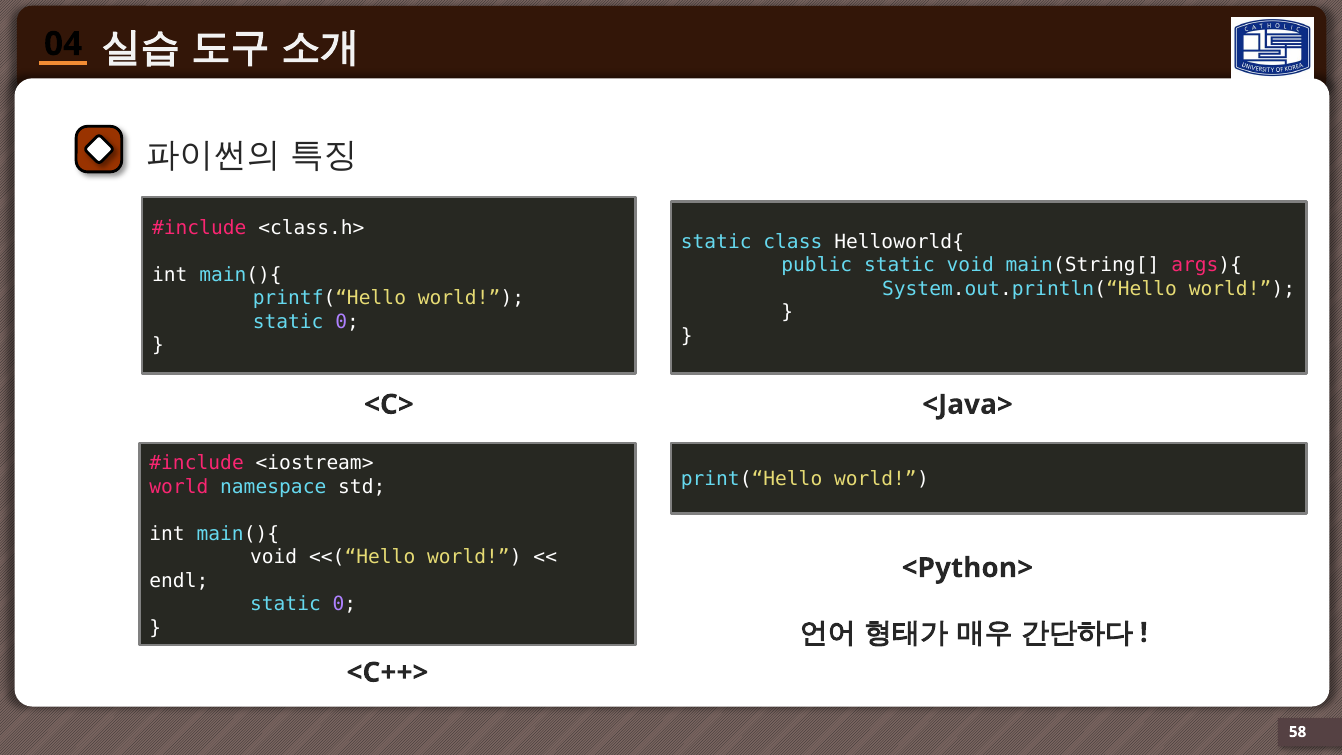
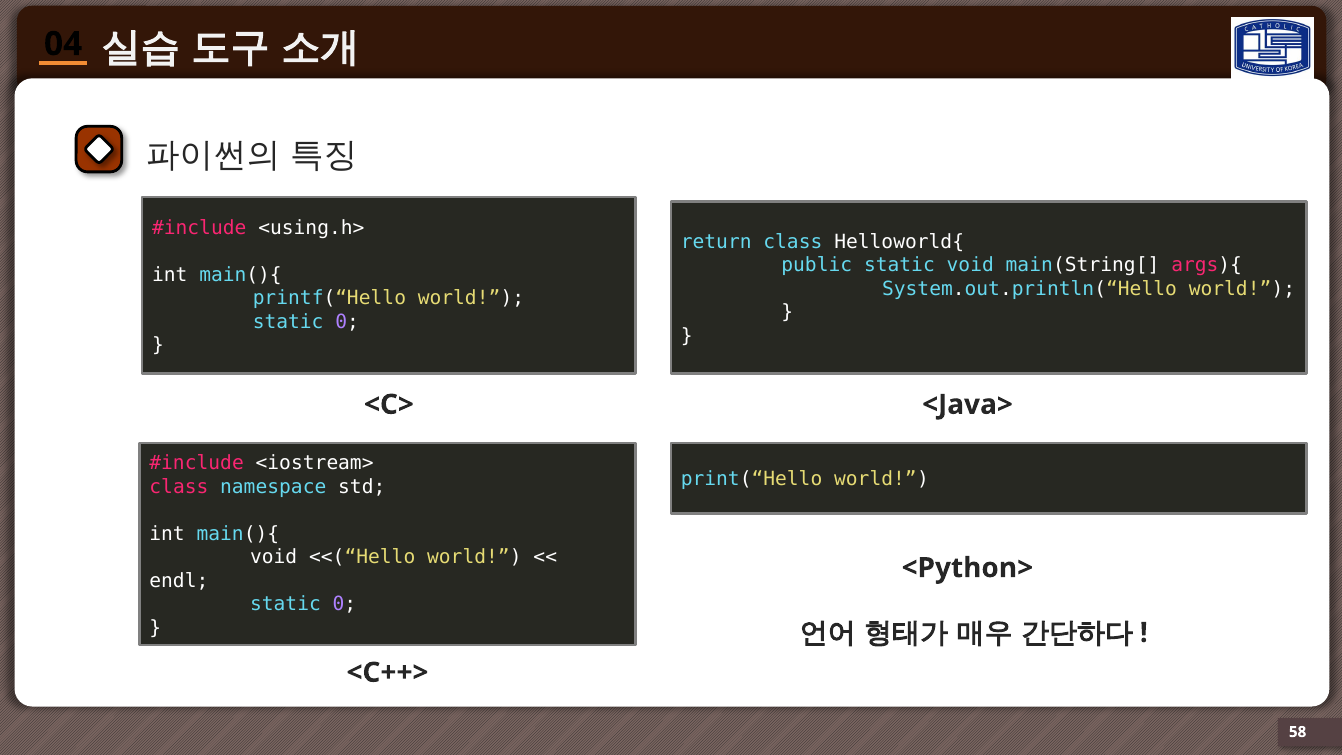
<class.h>: <class.h> -> <using.h>
static at (716, 242): static -> return
world at (179, 486): world -> class
